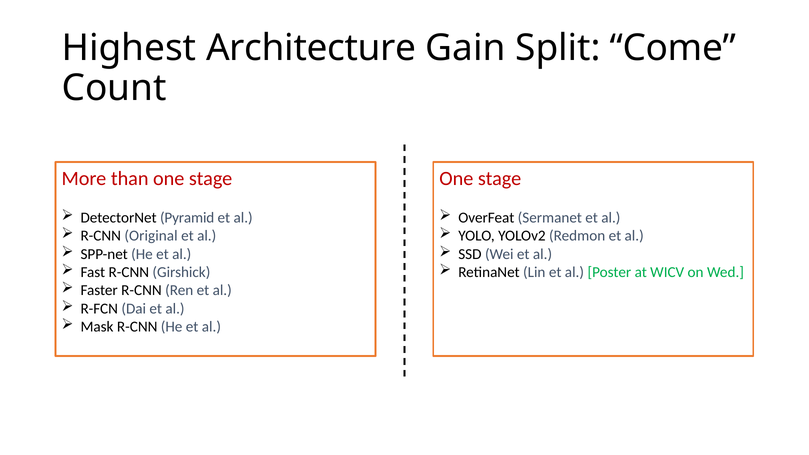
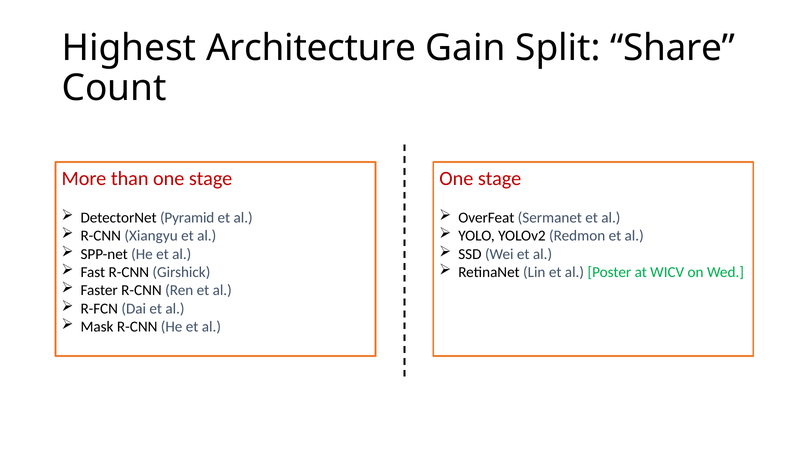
Come: Come -> Share
Original: Original -> Xiangyu
